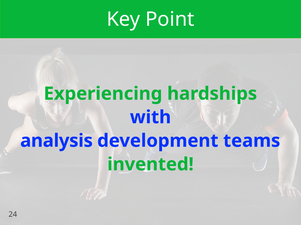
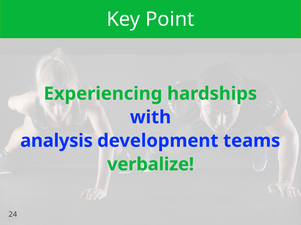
invented: invented -> verbalize
